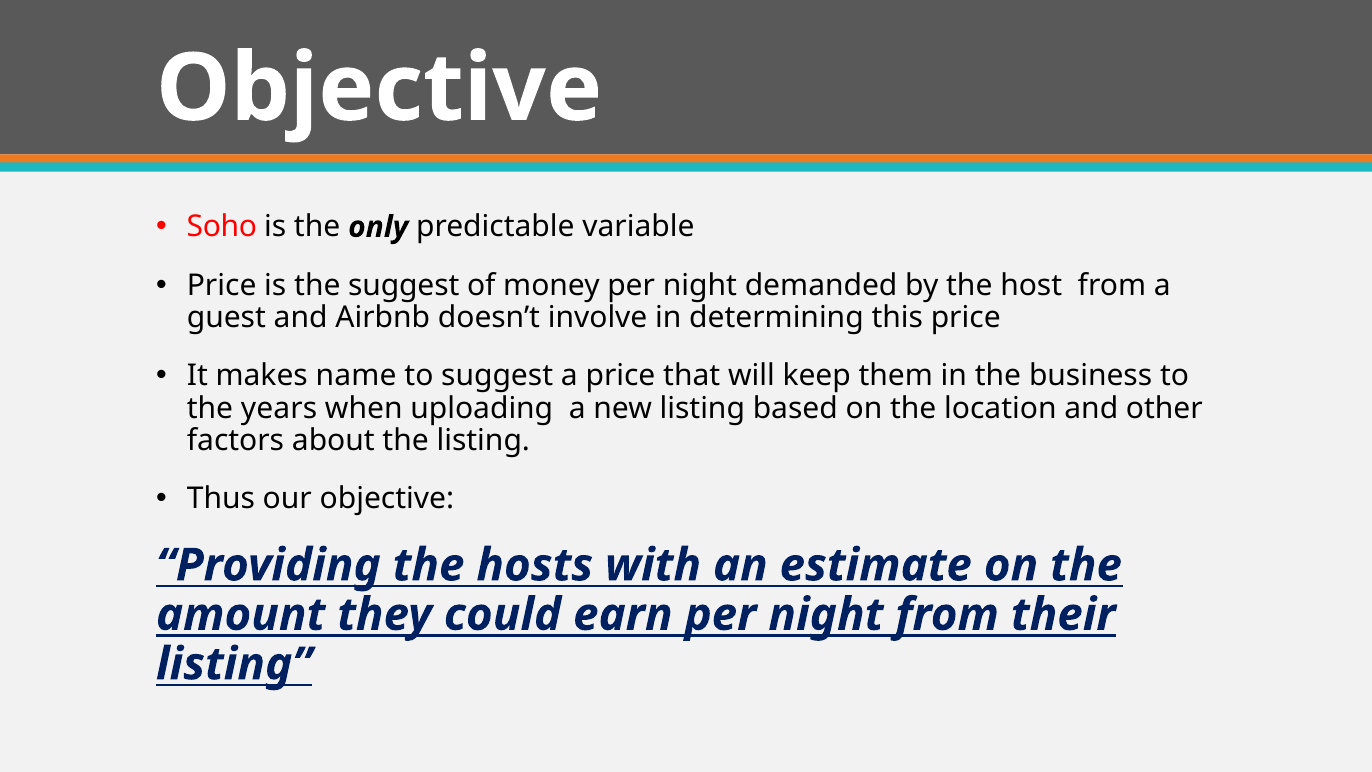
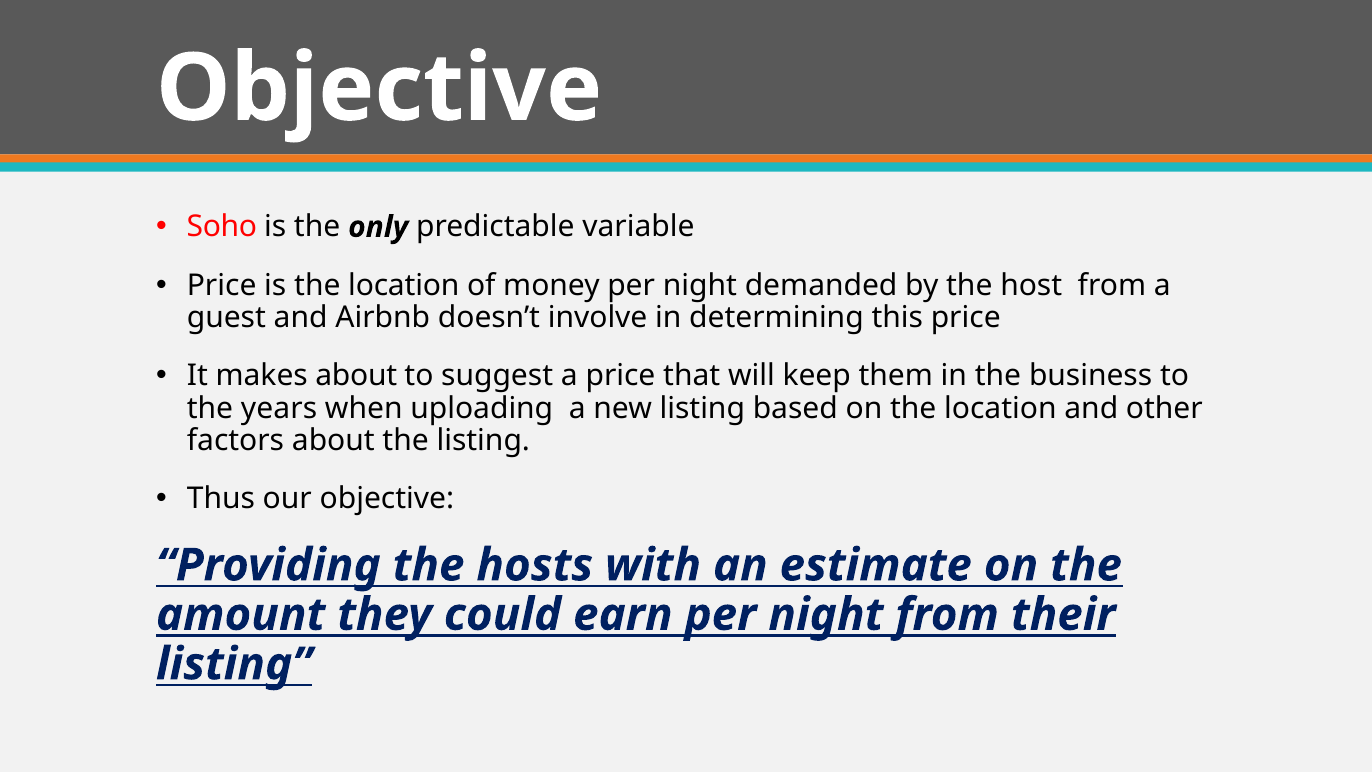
is the suggest: suggest -> location
makes name: name -> about
